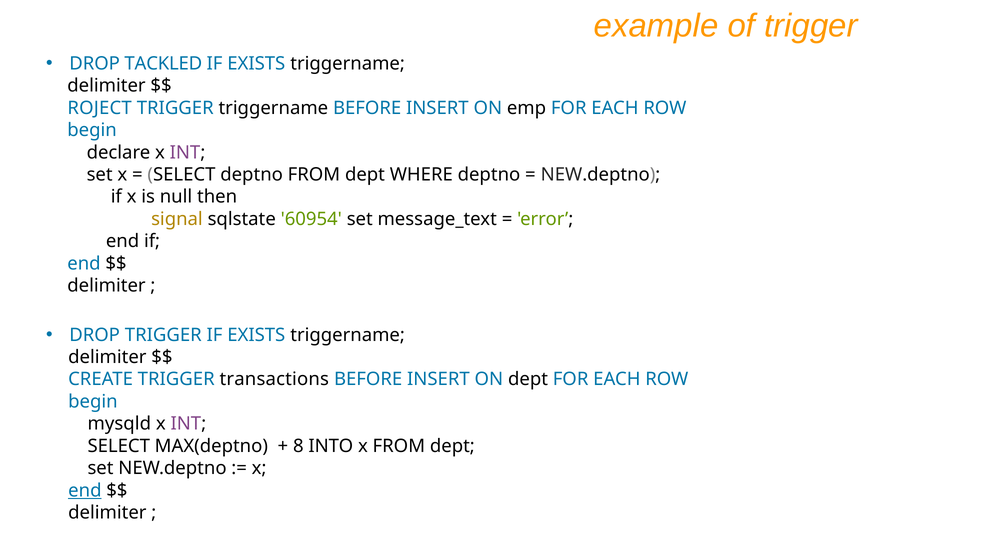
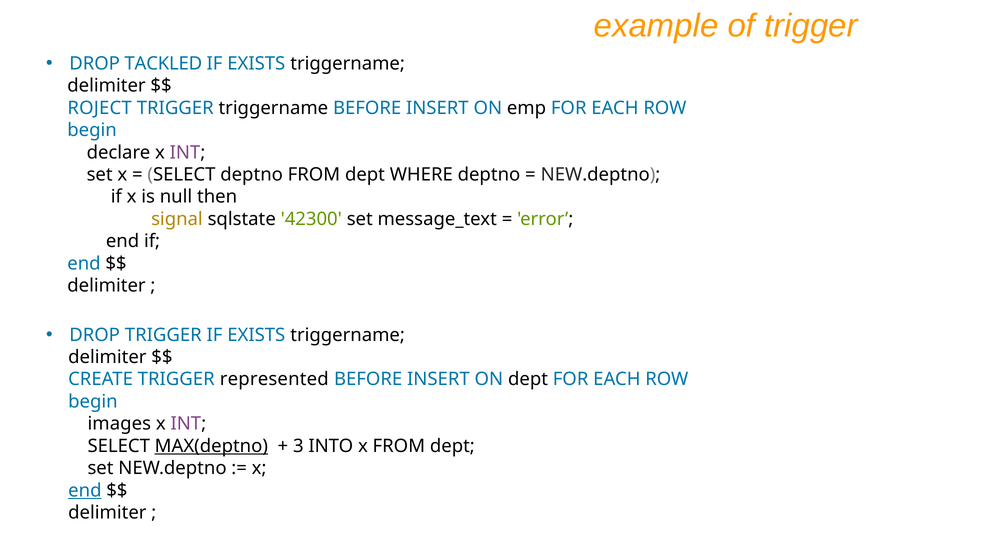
60954: 60954 -> 42300
transactions: transactions -> represented
mysqld: mysqld -> images
MAX(deptno underline: none -> present
8: 8 -> 3
